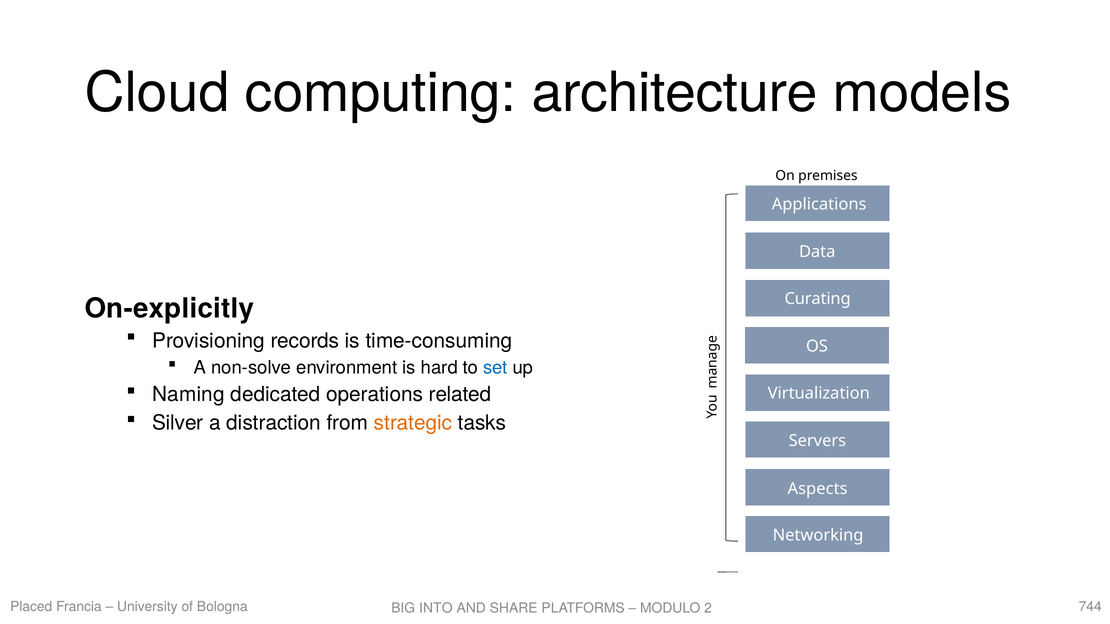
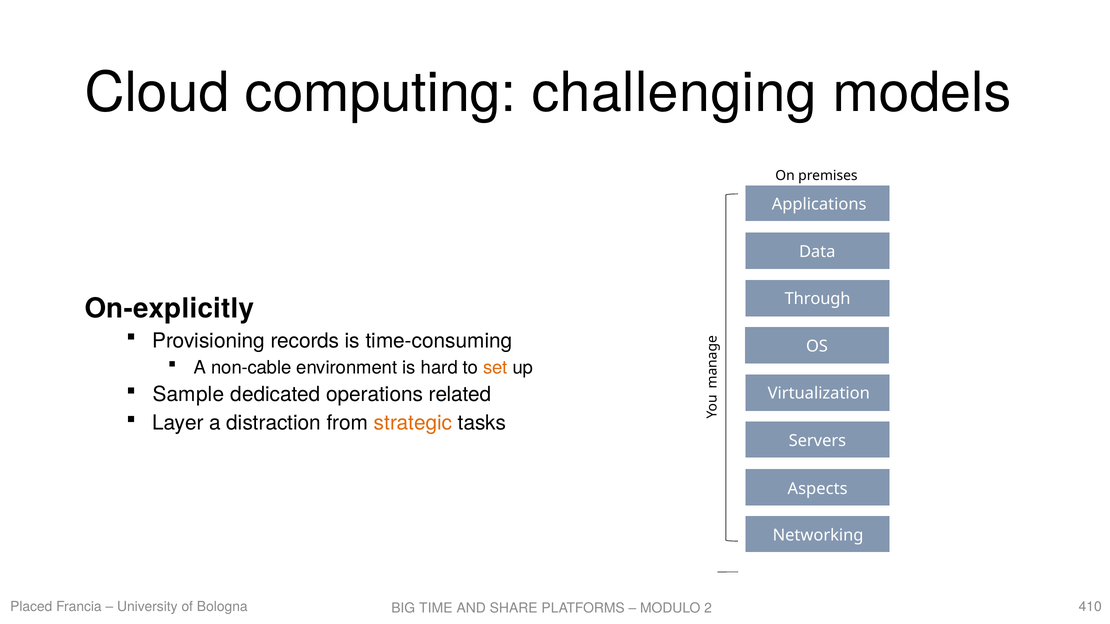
architecture: architecture -> challenging
Curating: Curating -> Through
non-solve: non-solve -> non-cable
set colour: blue -> orange
Naming: Naming -> Sample
Silver: Silver -> Layer
744: 744 -> 410
INTO: INTO -> TIME
